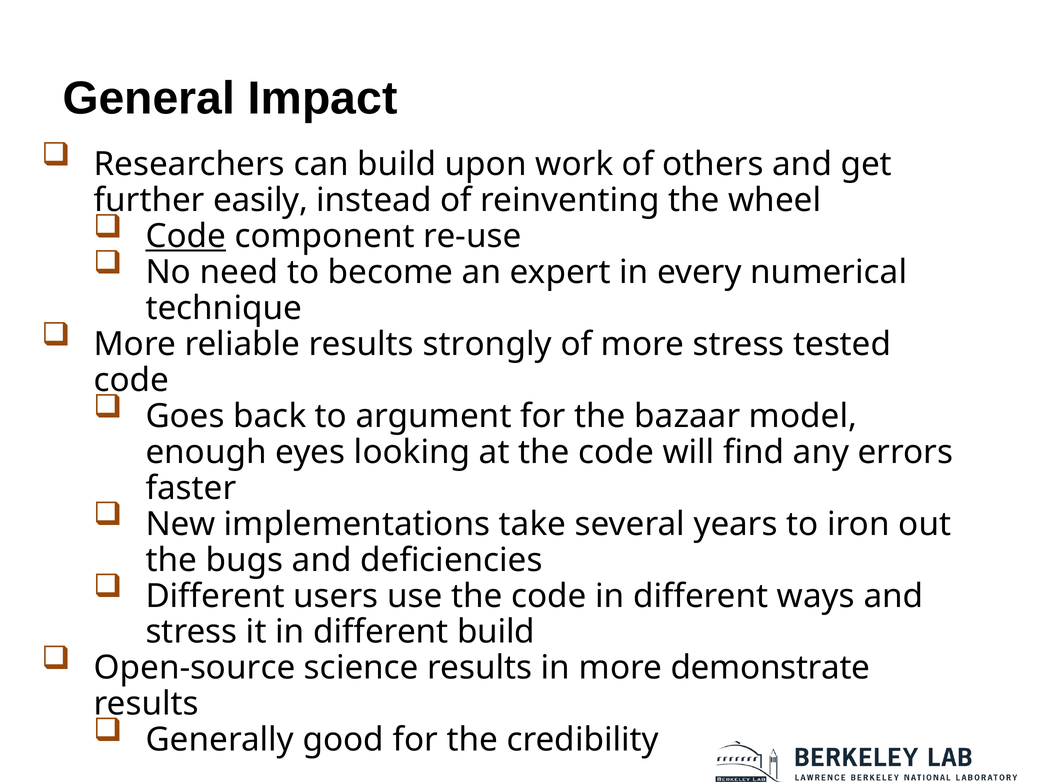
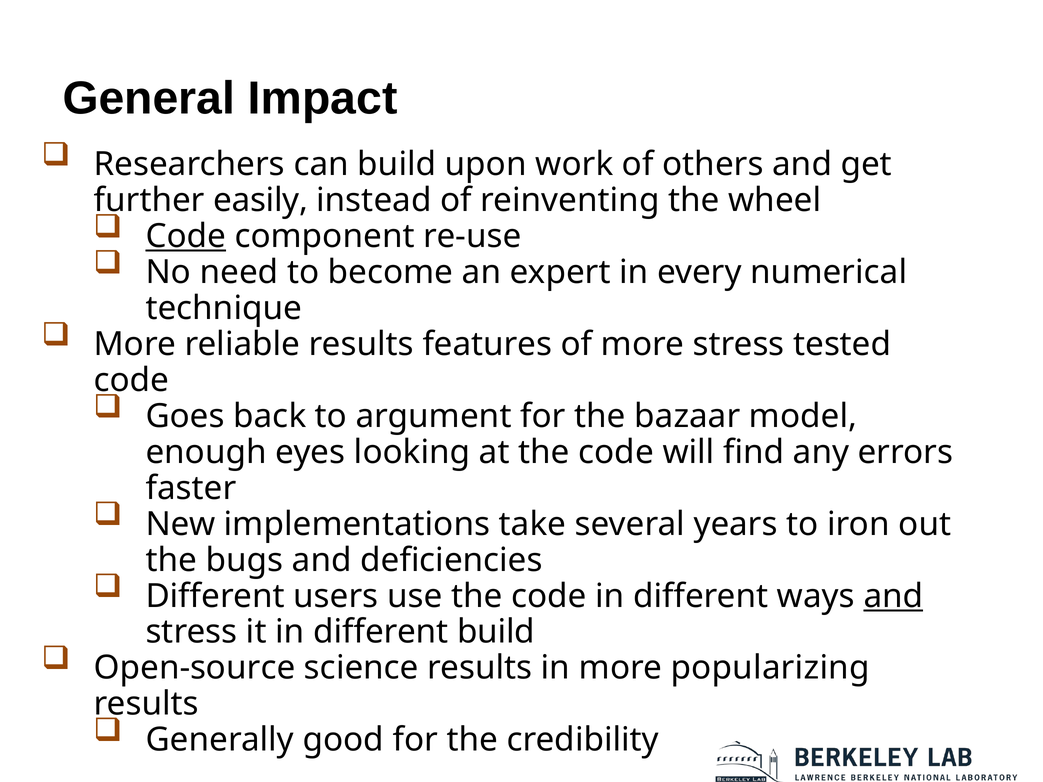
strongly: strongly -> features
and at (893, 596) underline: none -> present
demonstrate: demonstrate -> popularizing
